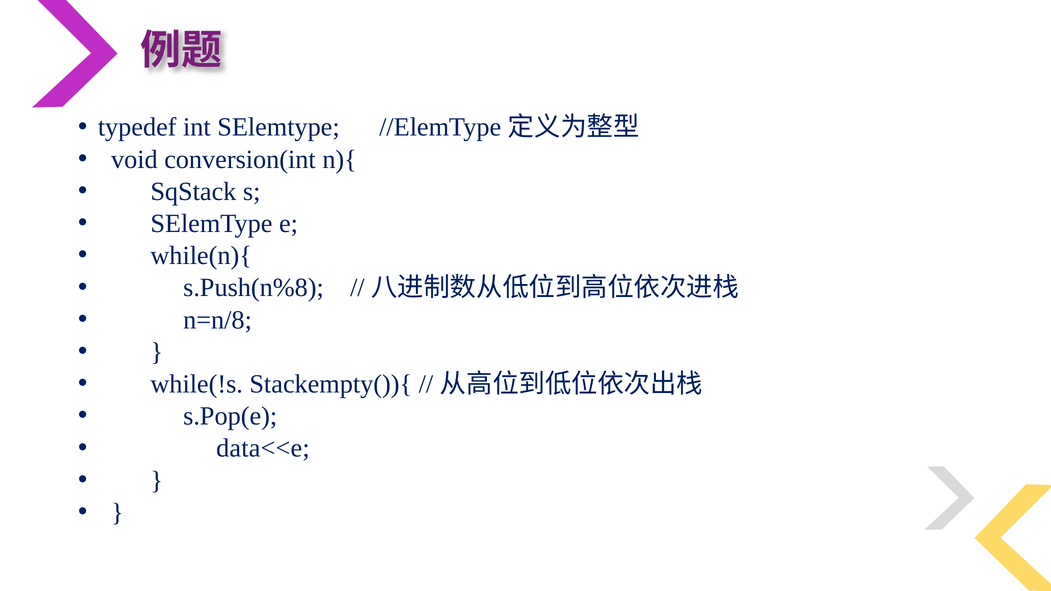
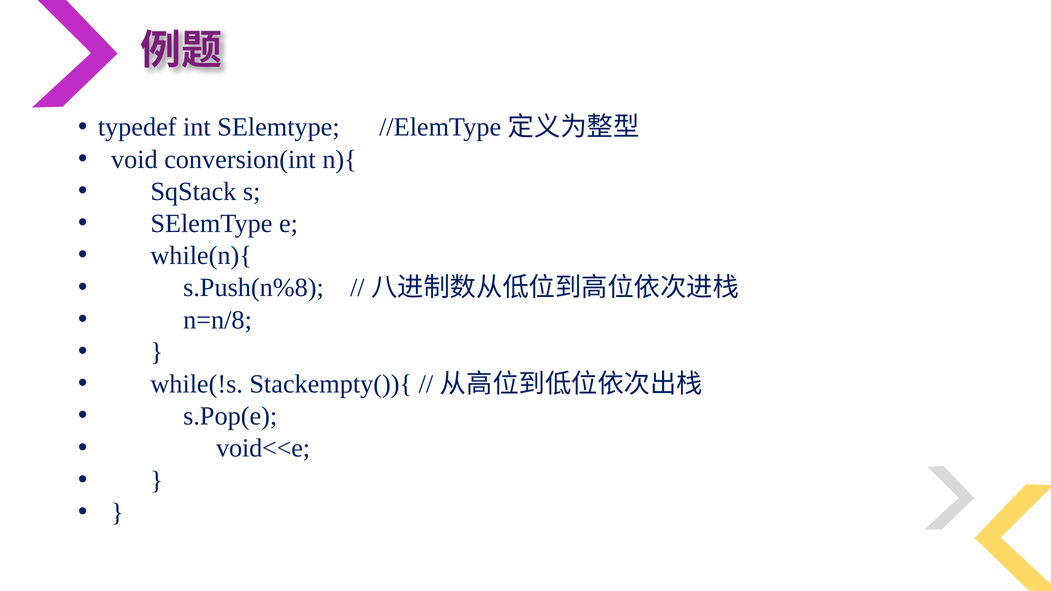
data<<e: data<<e -> void<<e
